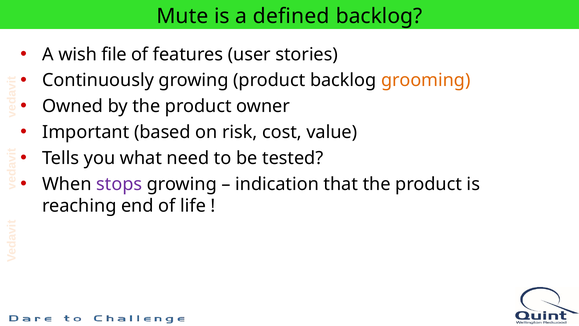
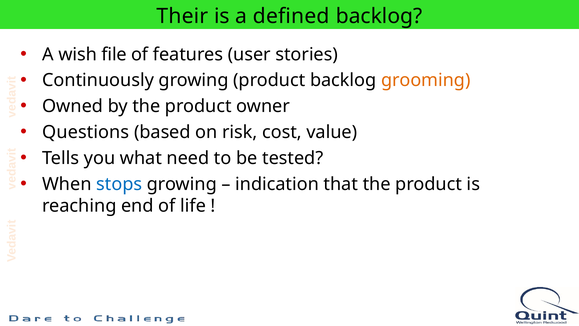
Mute: Mute -> Their
Important: Important -> Questions
stops colour: purple -> blue
